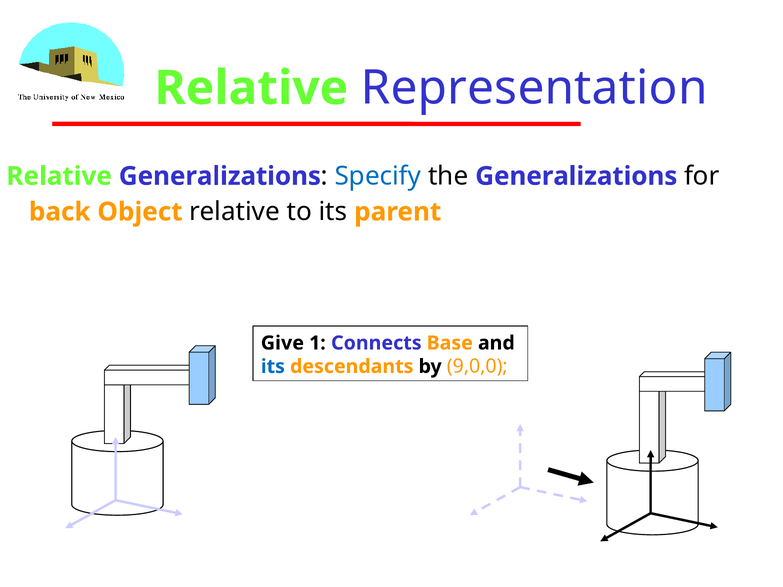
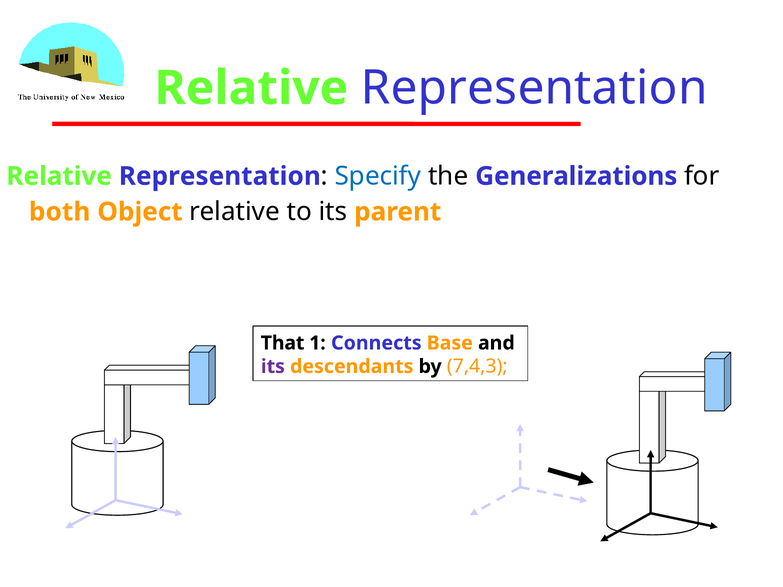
Generalizations at (220, 176): Generalizations -> Representation
back: back -> both
Give: Give -> That
its at (273, 367) colour: blue -> purple
9,0,0: 9,0,0 -> 7,4,3
